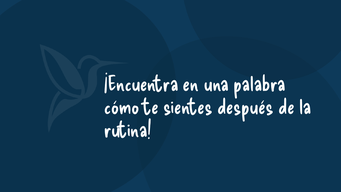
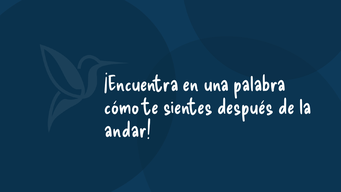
rutina: rutina -> andar
